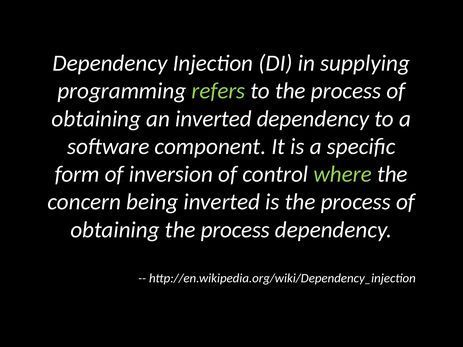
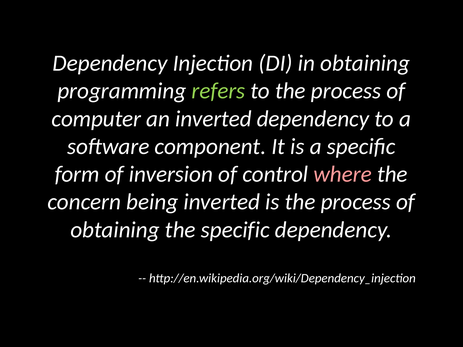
in supplying: supplying -> obtaining
obtaining at (96, 119): obtaining -> computer
where colour: light green -> pink
obtaining the process: process -> specific
